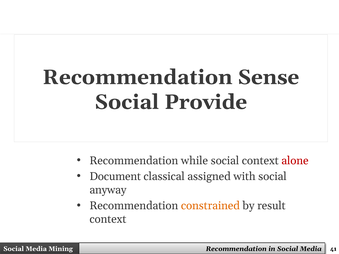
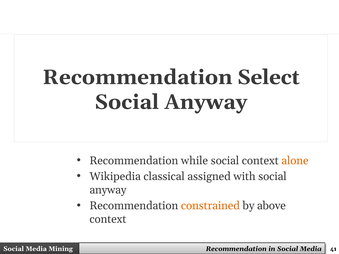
Sense: Sense -> Select
Provide at (206, 102): Provide -> Anyway
alone colour: red -> orange
Document: Document -> Wikipedia
result: result -> above
